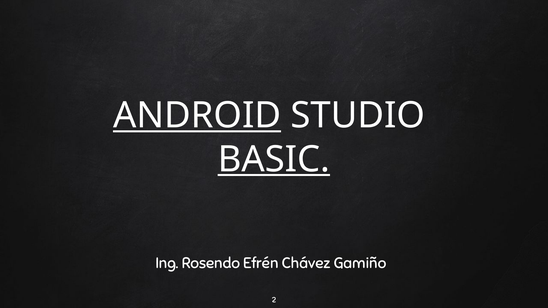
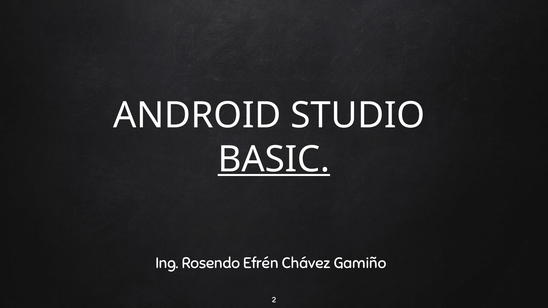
ANDROID underline: present -> none
